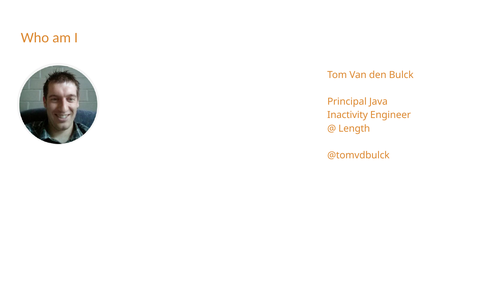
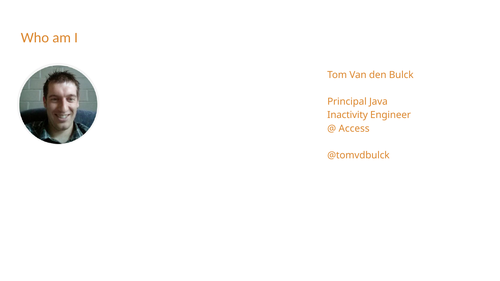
Length: Length -> Access
